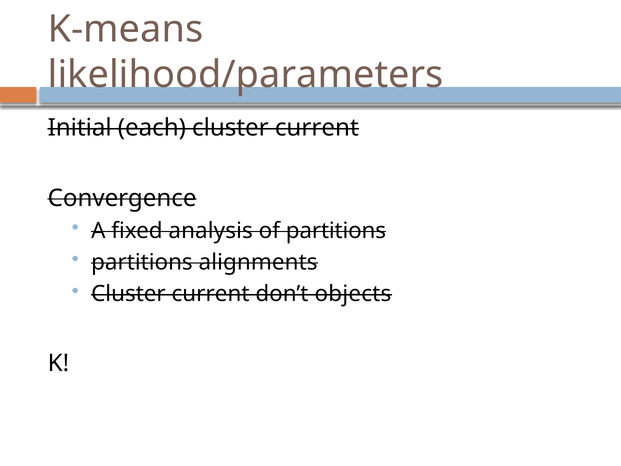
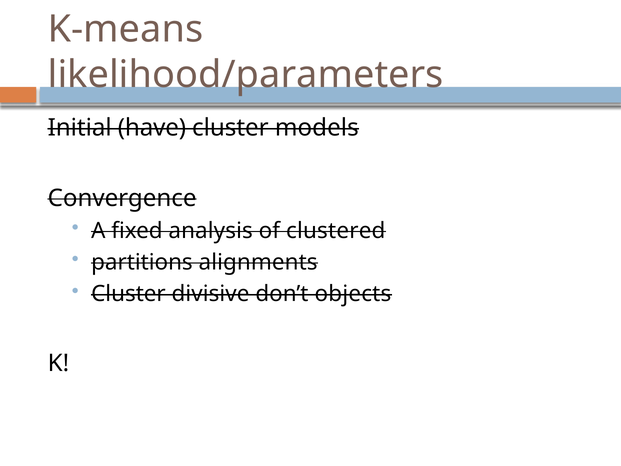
each: each -> have
current at (317, 128): current -> models
of partitions: partitions -> clustered
current at (211, 294): current -> divisive
